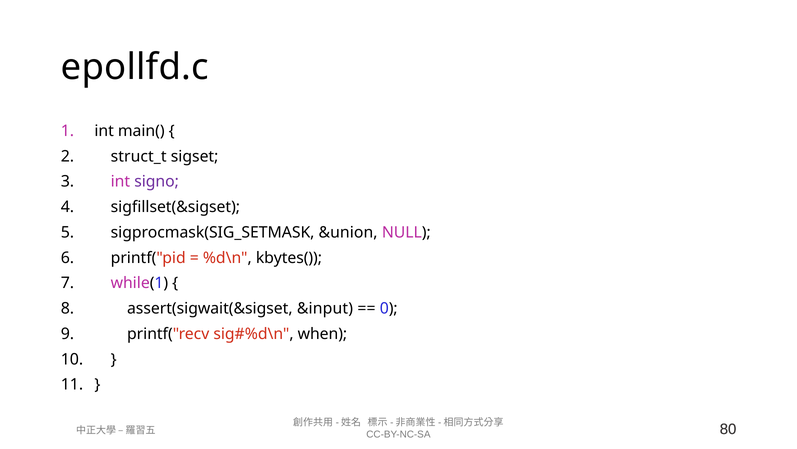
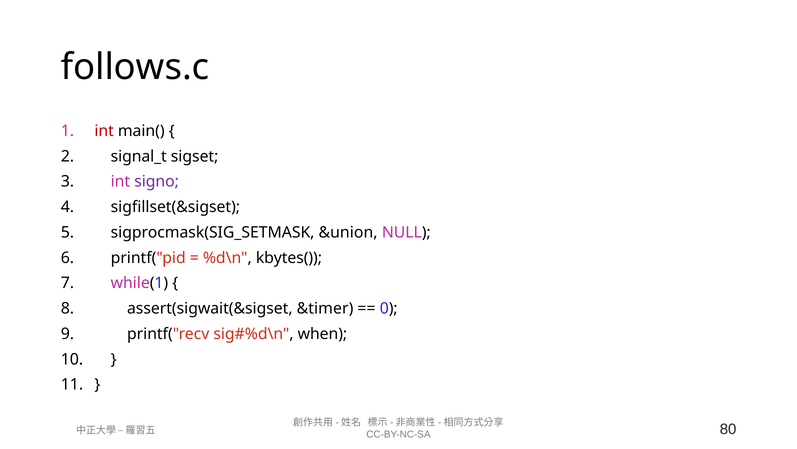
epollfd.c: epollfd.c -> follows.c
int at (104, 131) colour: black -> red
struct_t: struct_t -> signal_t
&input: &input -> &timer
